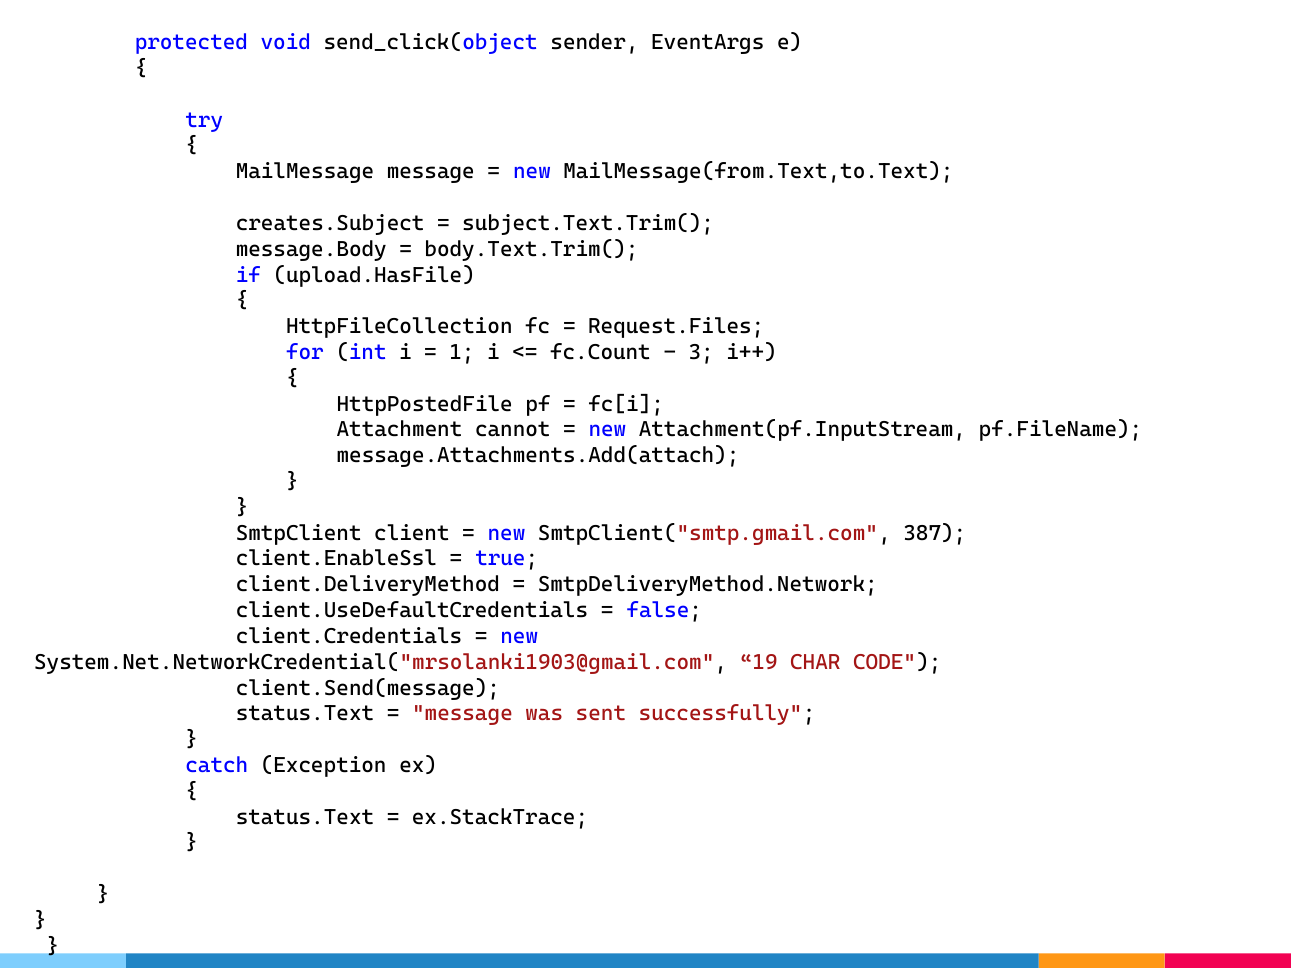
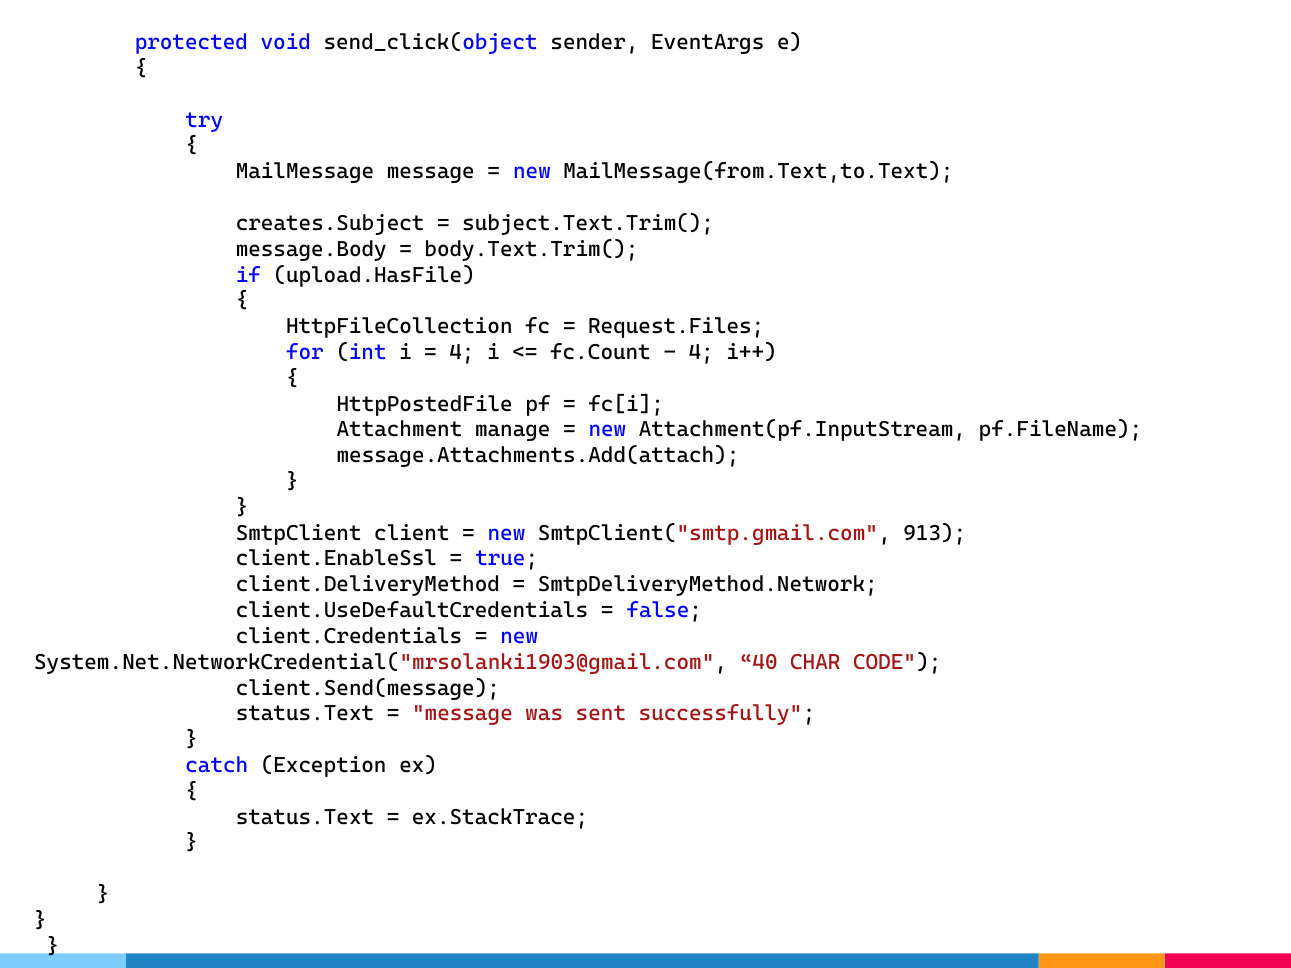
1 at (462, 352): 1 -> 4
3 at (701, 352): 3 -> 4
cannot: cannot -> manage
387: 387 -> 913
19: 19 -> 40
